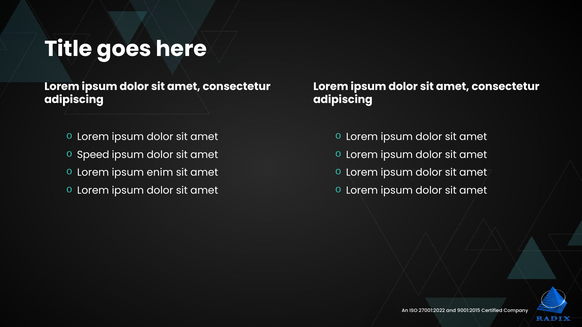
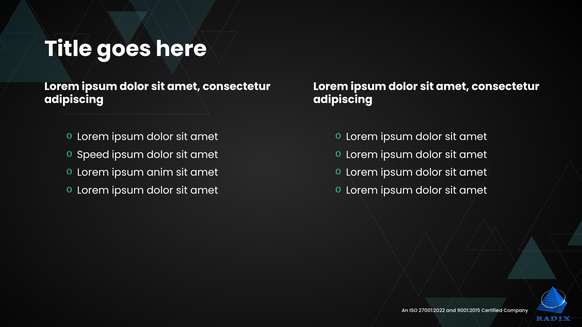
enim: enim -> anim
